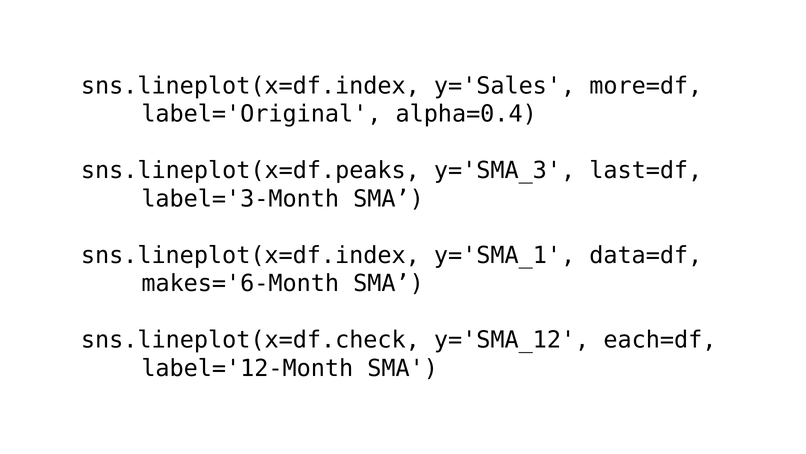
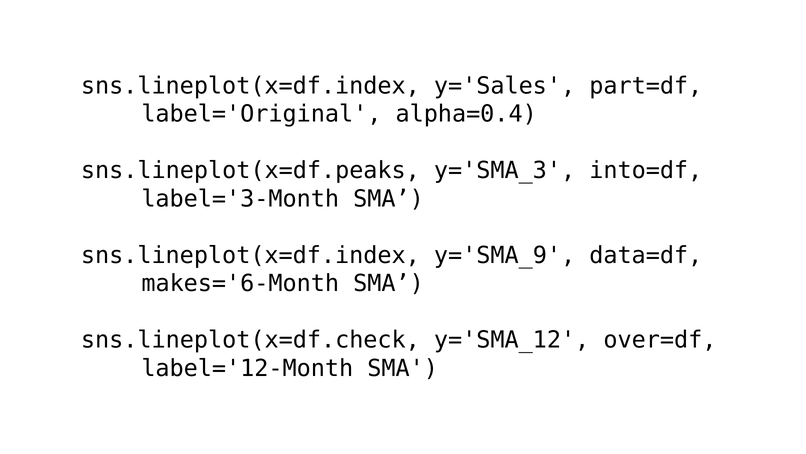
more=df: more=df -> part=df
last=df: last=df -> into=df
y='SMA_1: y='SMA_1 -> y='SMA_9
each=df: each=df -> over=df
